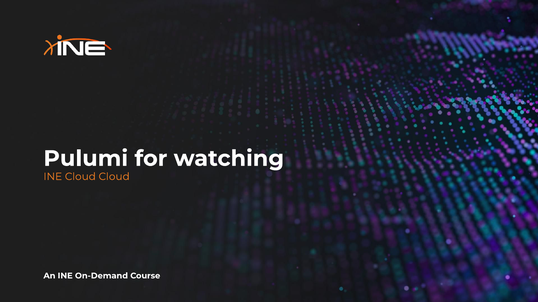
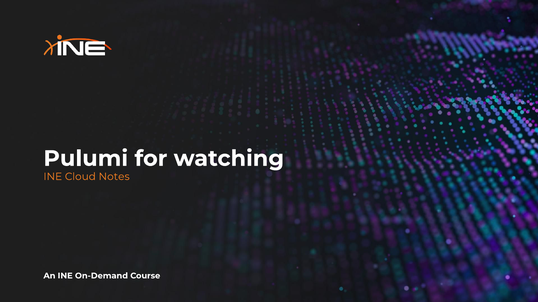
Cloud Cloud: Cloud -> Notes
